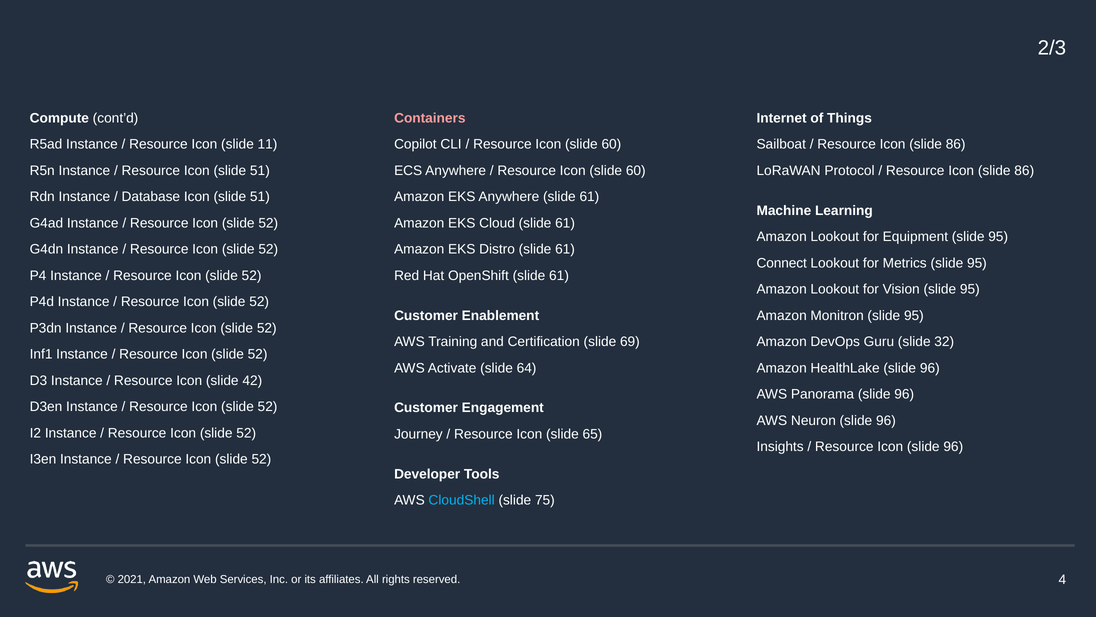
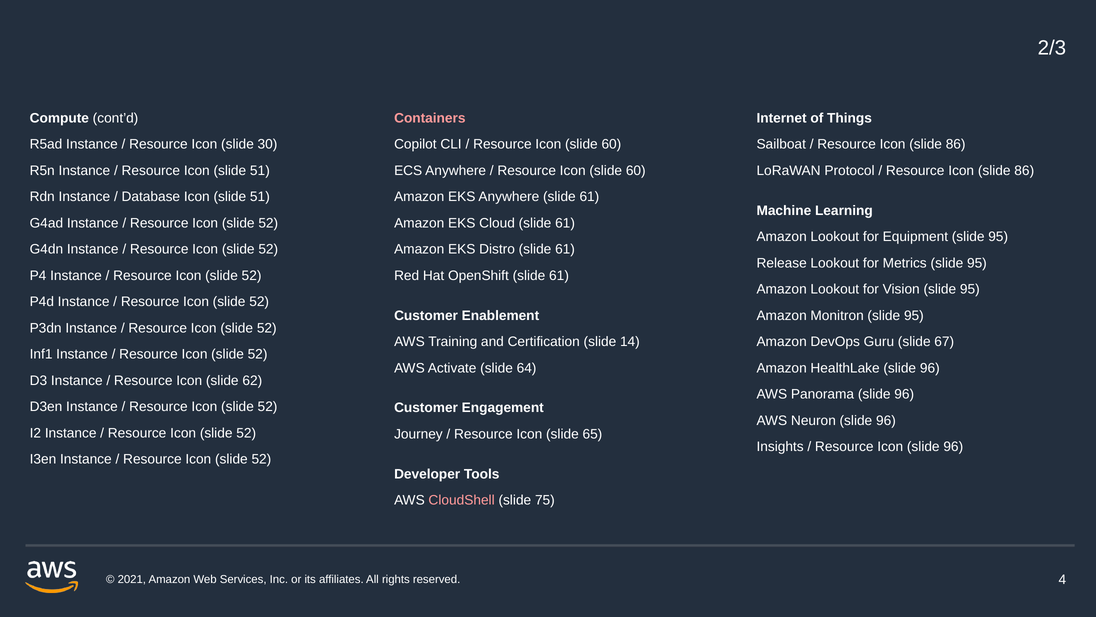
11: 11 -> 30
Connect: Connect -> Release
69: 69 -> 14
32: 32 -> 67
42: 42 -> 62
CloudShell colour: light blue -> pink
